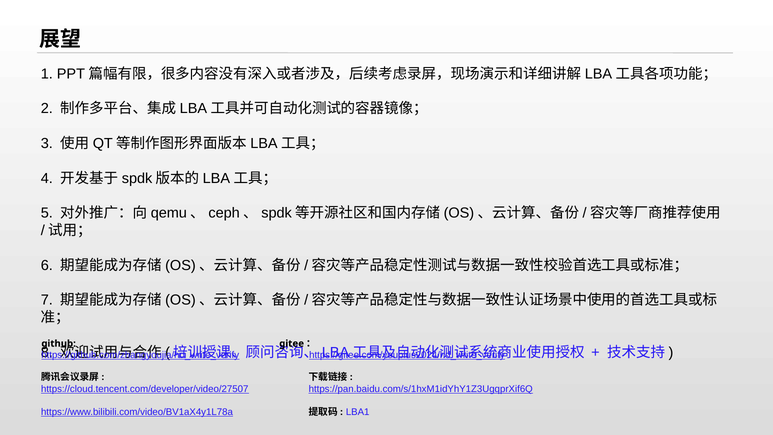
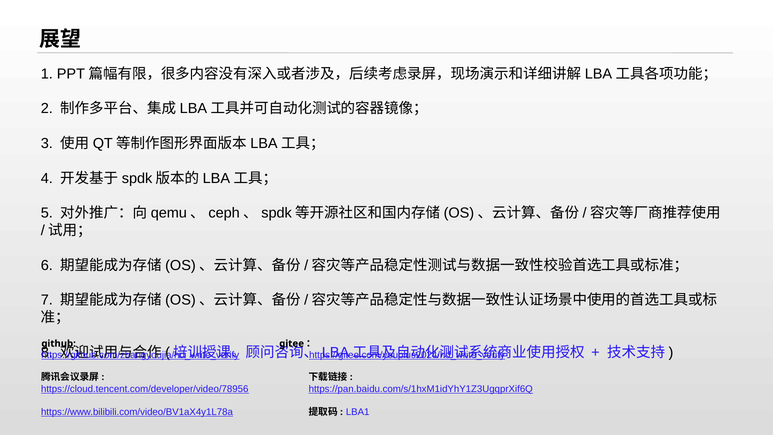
https://cloud.tencent.com/developer/video/27507: https://cloud.tencent.com/developer/video/27507 -> https://cloud.tencent.com/developer/video/78956
